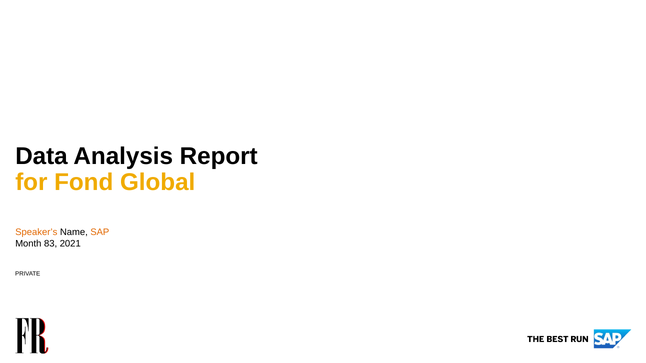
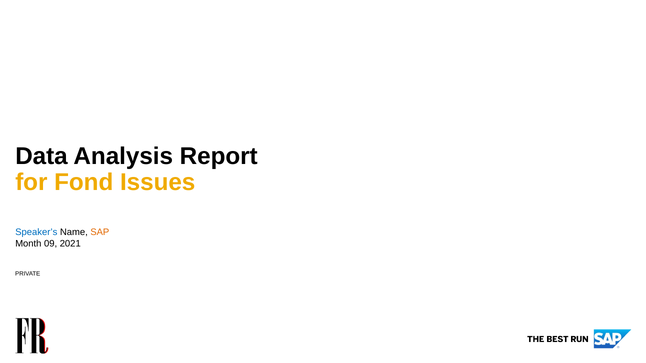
Global: Global -> Issues
Speaker’s colour: orange -> blue
83: 83 -> 09
